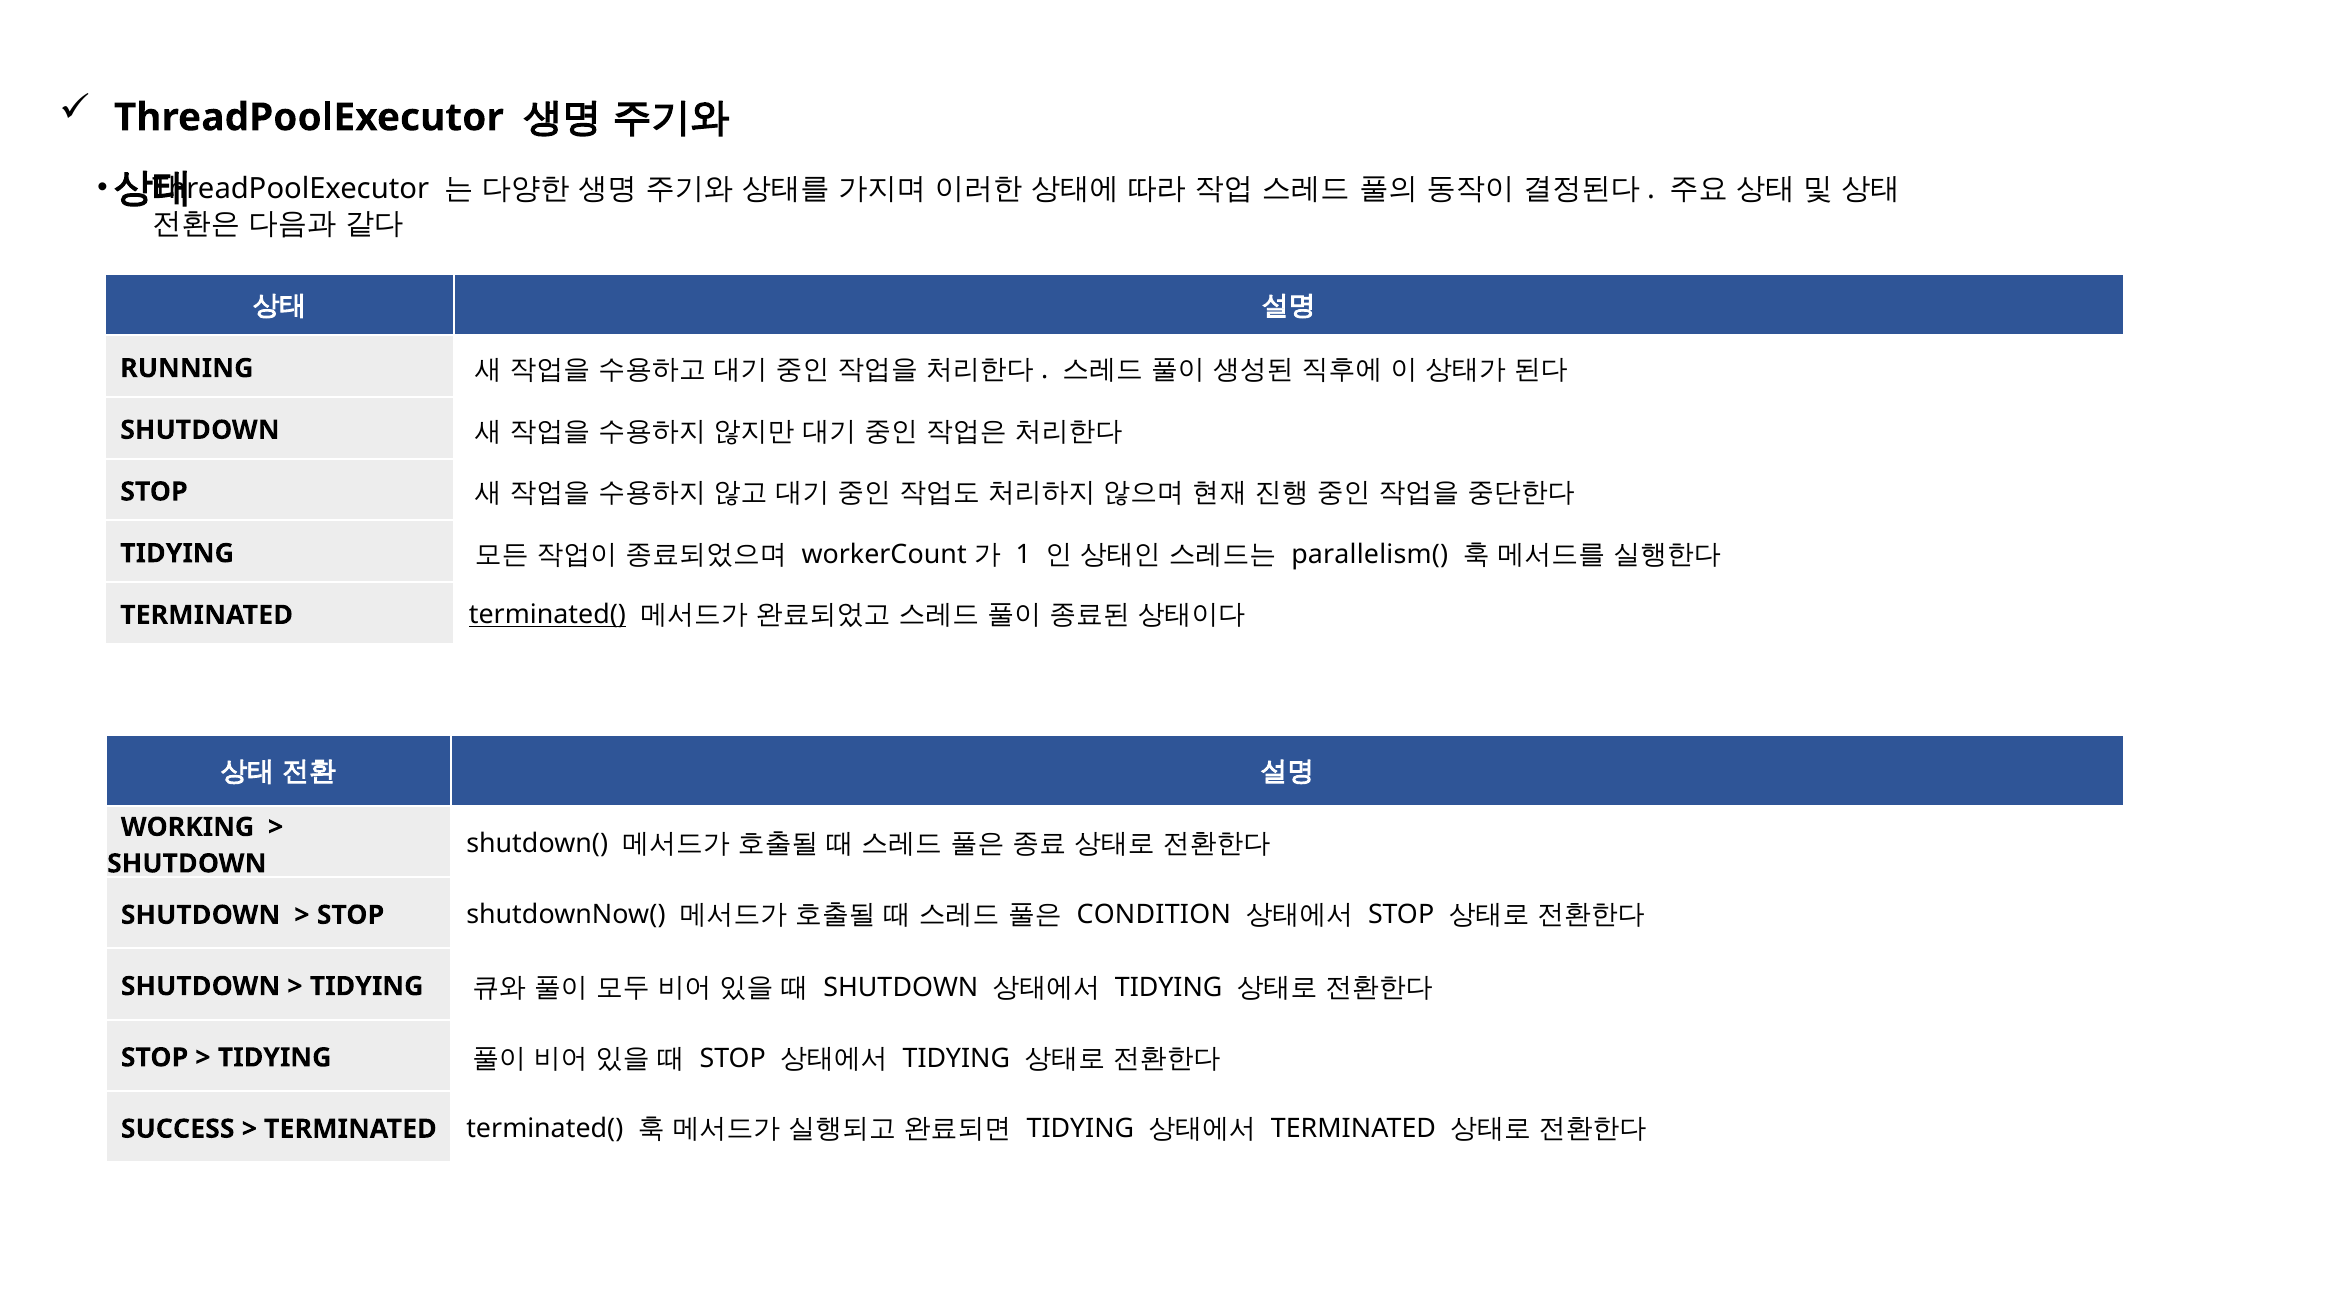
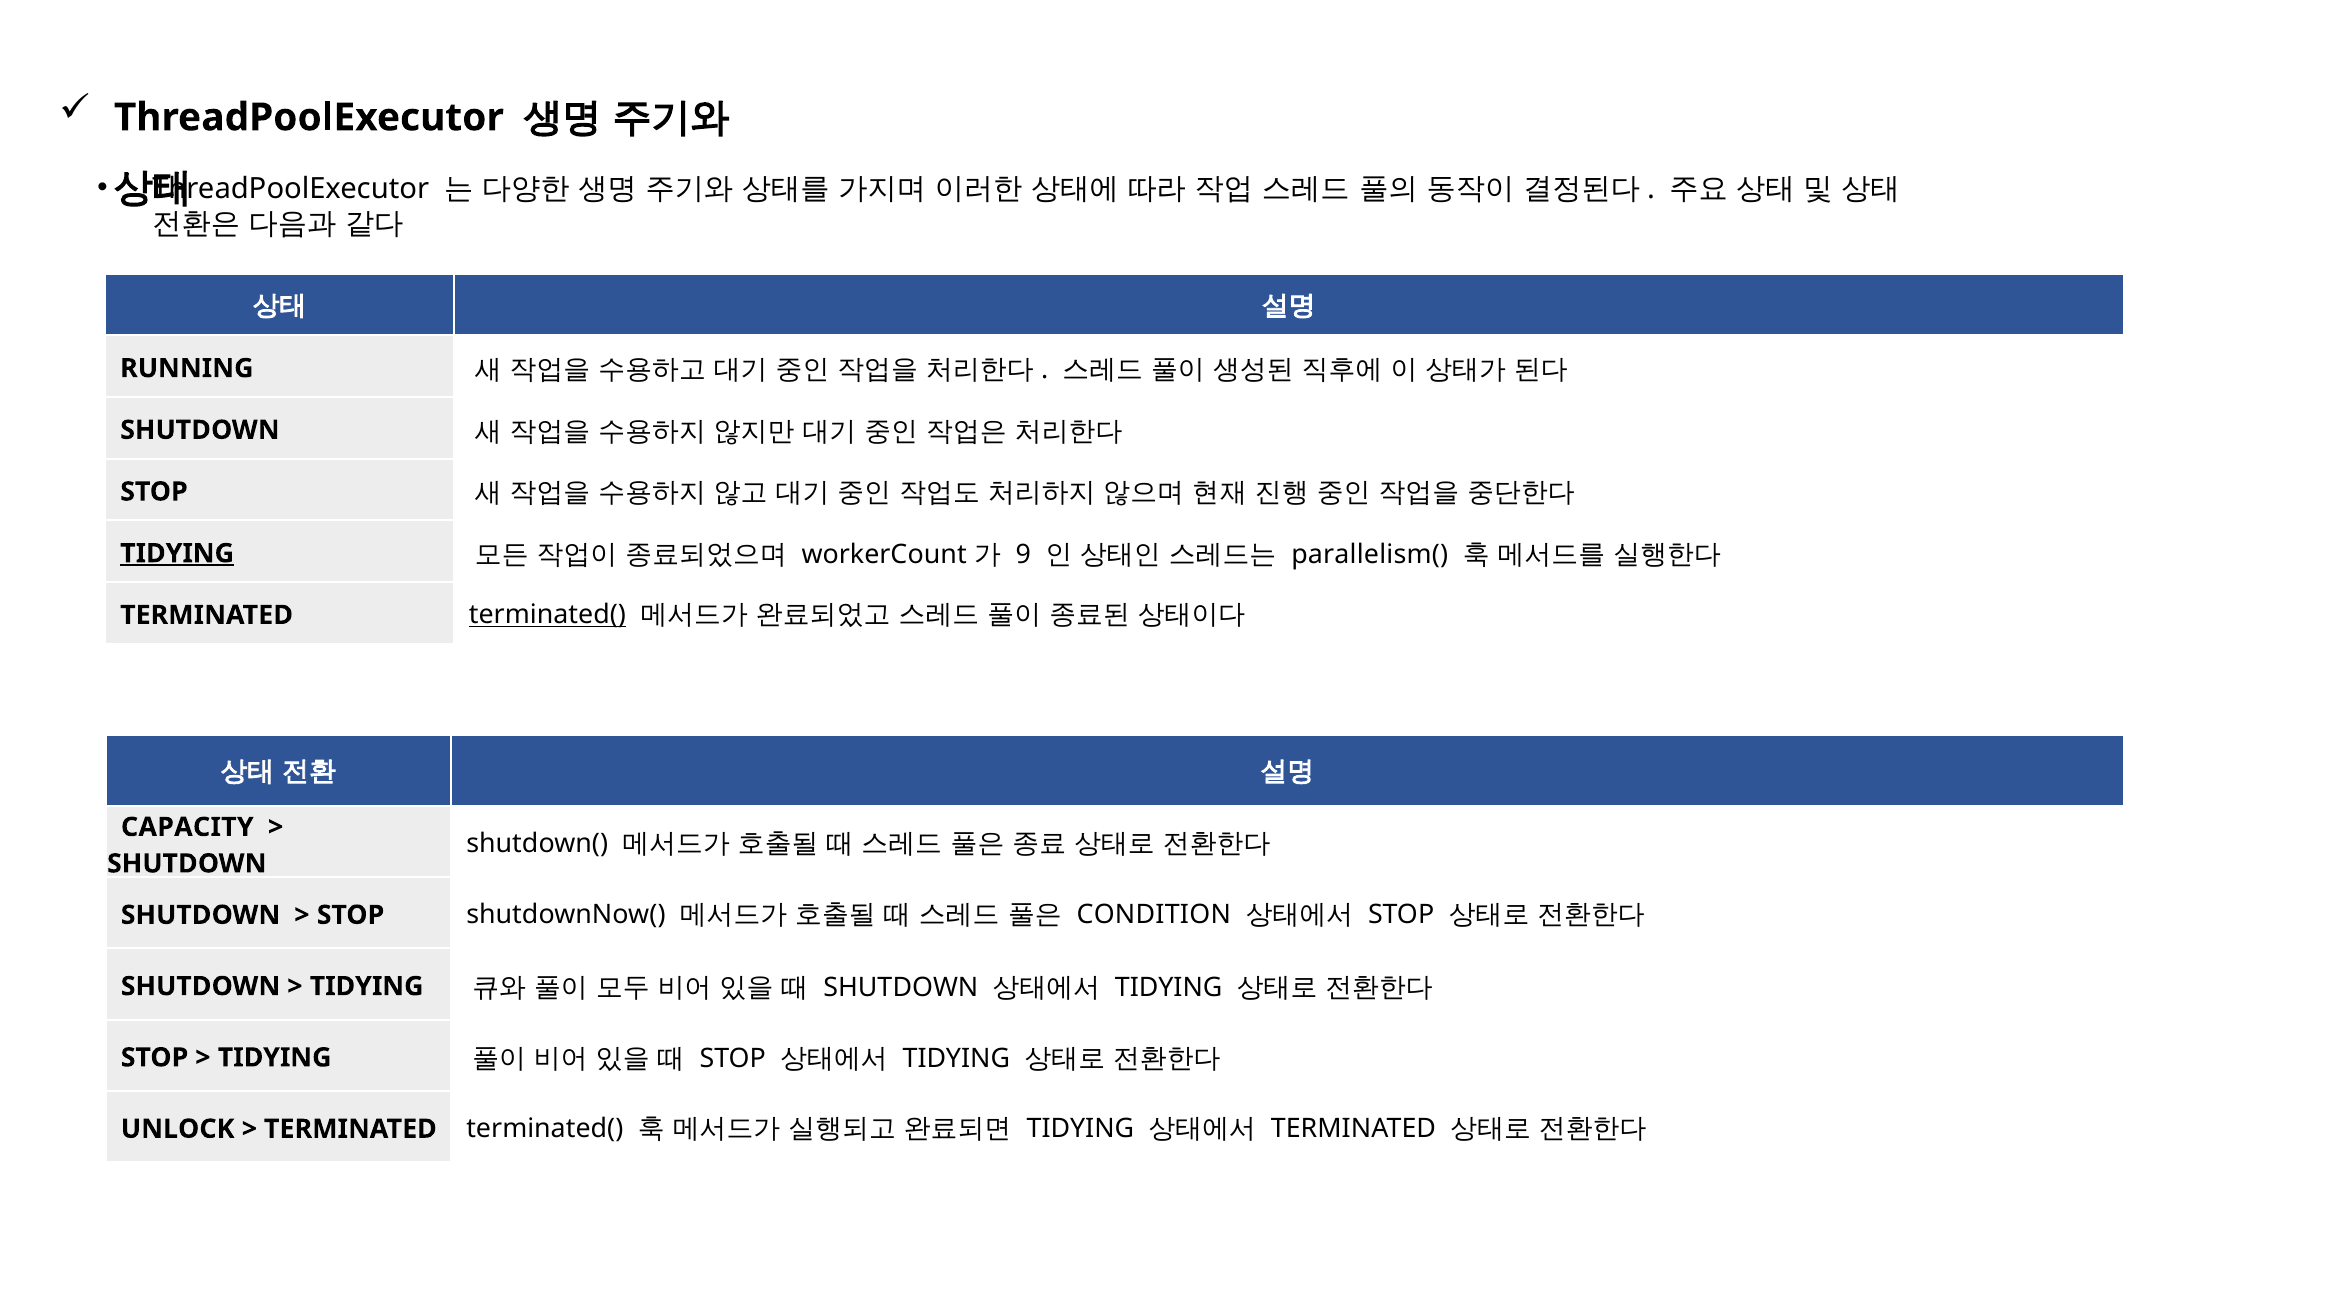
TIDYING at (177, 554) underline: none -> present
1: 1 -> 9
WORKING: WORKING -> CAPACITY
SUCCESS: SUCCESS -> UNLOCK
